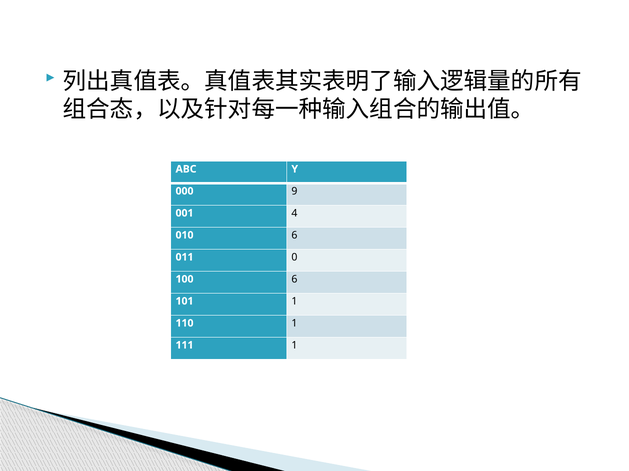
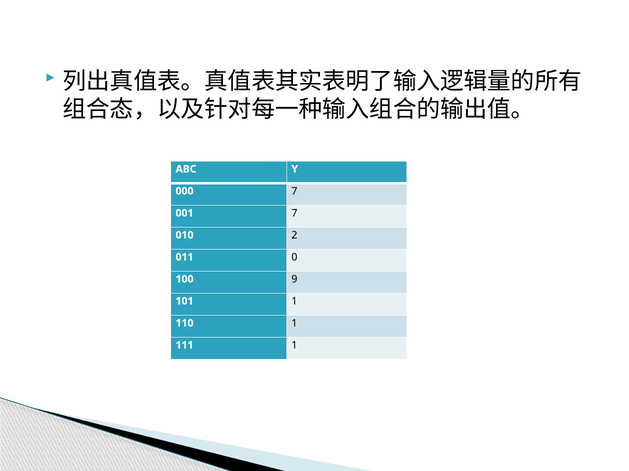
000 9: 9 -> 7
001 4: 4 -> 7
010 6: 6 -> 2
100 6: 6 -> 9
